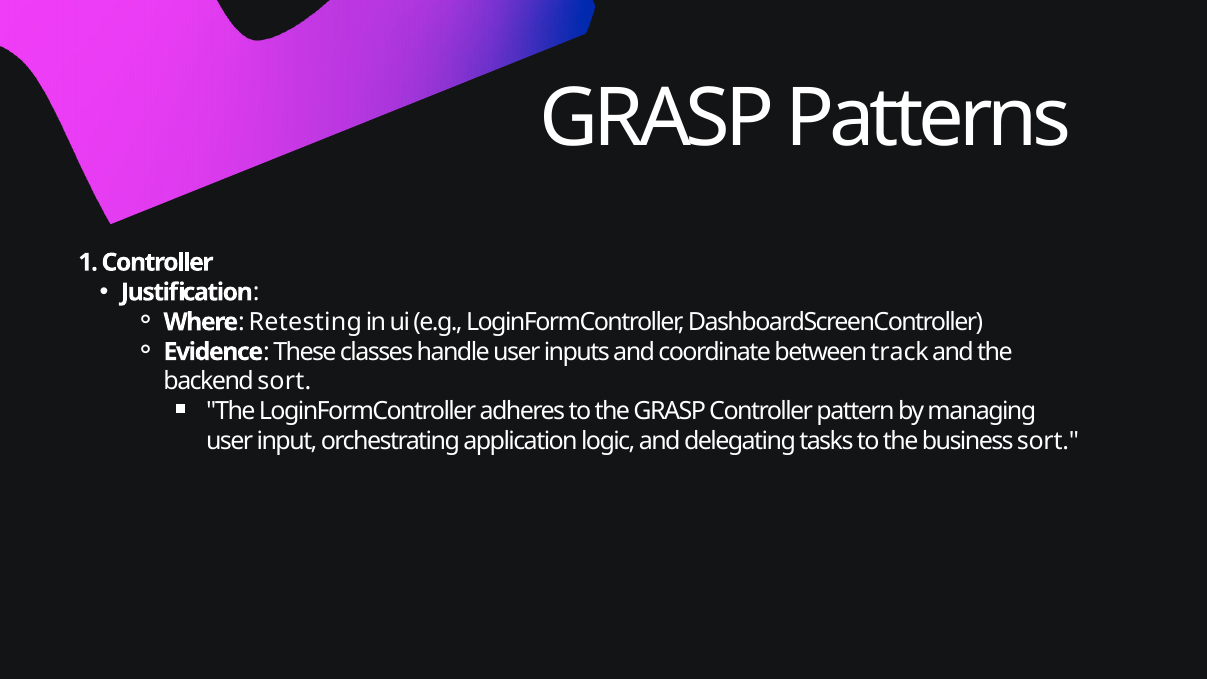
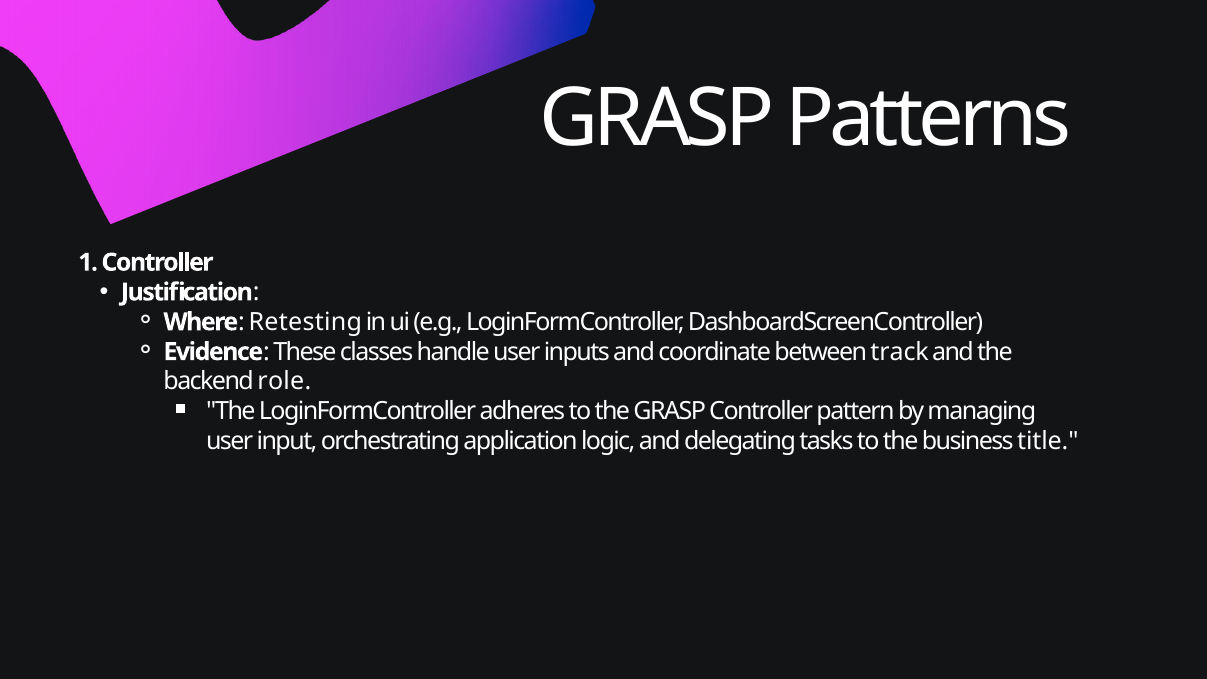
backend sort: sort -> role
business sort: sort -> title
